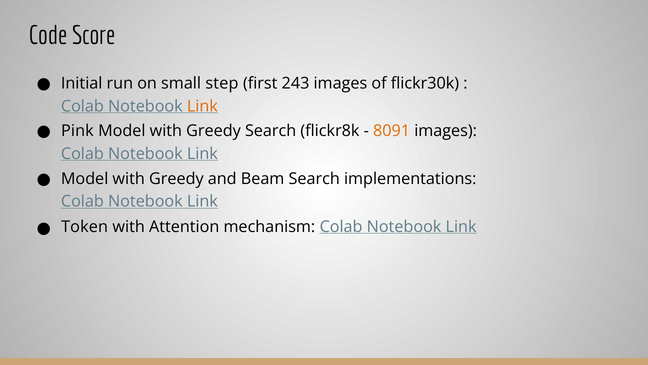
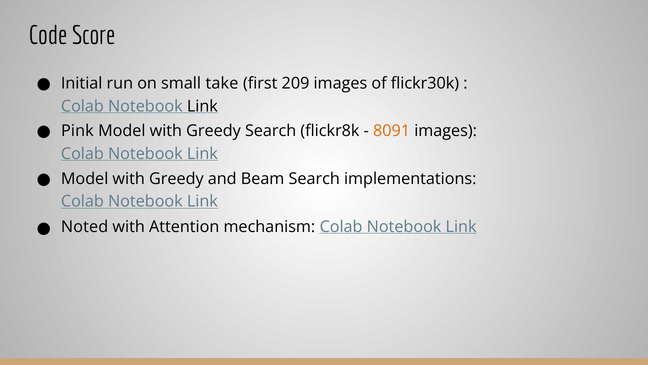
step: step -> take
243: 243 -> 209
Link at (202, 106) colour: orange -> black
Token: Token -> Noted
